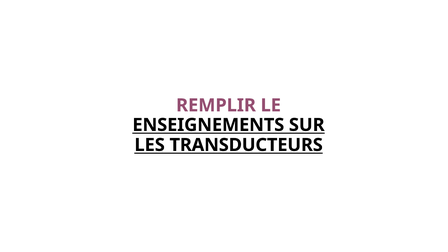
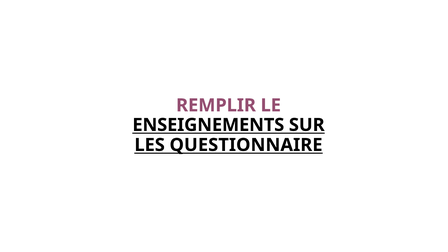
TRANSDUCTEURS: TRANSDUCTEURS -> QUESTIONNAIRE
